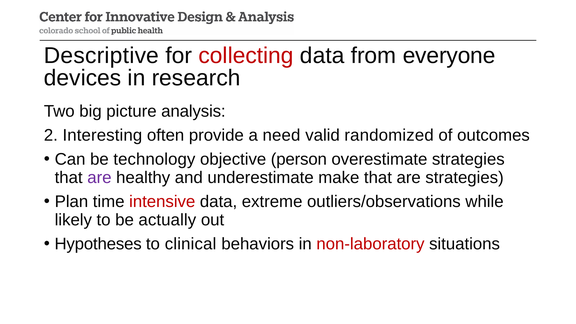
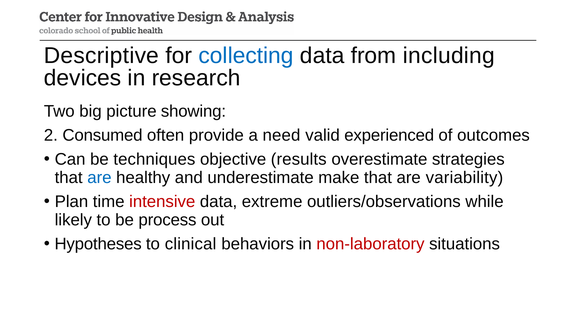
collecting colour: red -> blue
everyone: everyone -> including
analysis: analysis -> showing
Interesting: Interesting -> Consumed
randomized: randomized -> experienced
technology: technology -> techniques
person: person -> results
are at (99, 178) colour: purple -> blue
are strategies: strategies -> variability
actually: actually -> process
